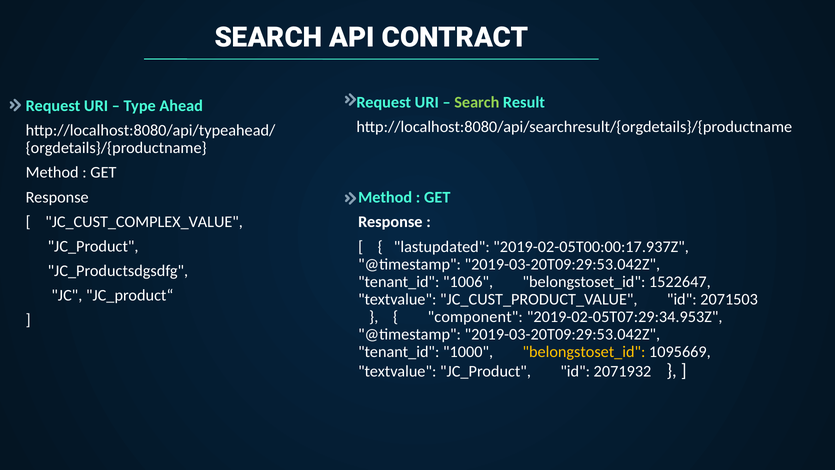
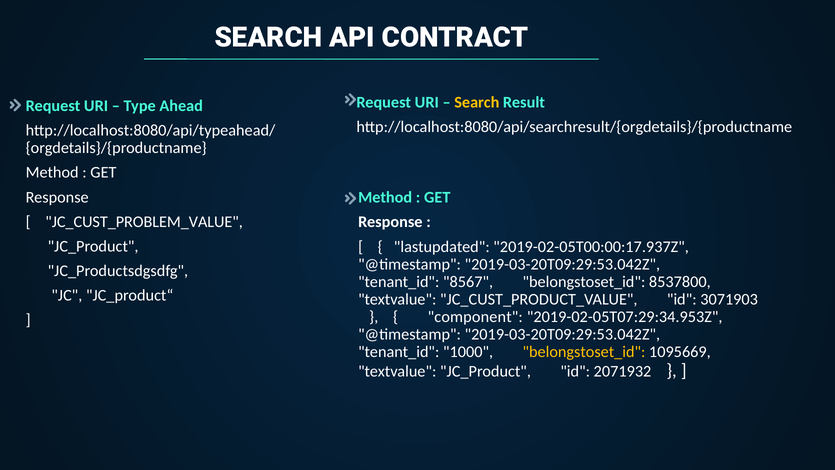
Search at (477, 103) colour: light green -> yellow
JC_CUST_COMPLEX_VALUE: JC_CUST_COMPLEX_VALUE -> JC_CUST_PROBLEM_VALUE
1006: 1006 -> 8567
1522647: 1522647 -> 8537800
2071503: 2071503 -> 3071903
